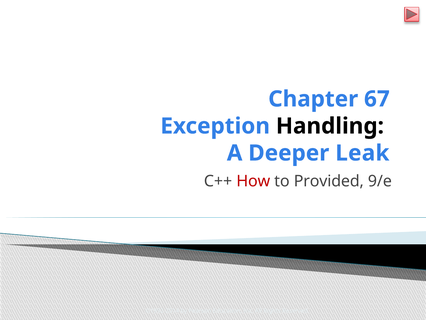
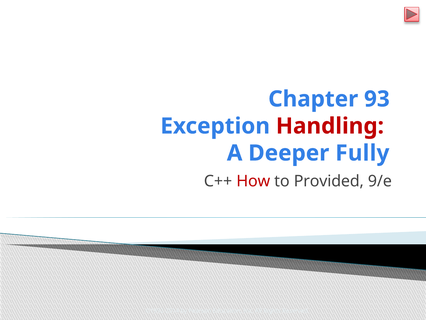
67: 67 -> 93
Handling colour: black -> red
Leak: Leak -> Fully
